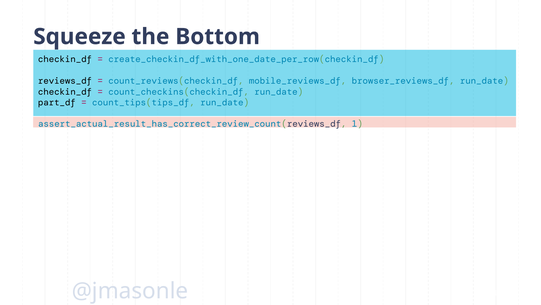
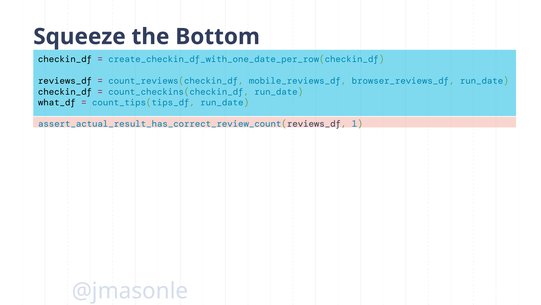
part_df: part_df -> what_df
